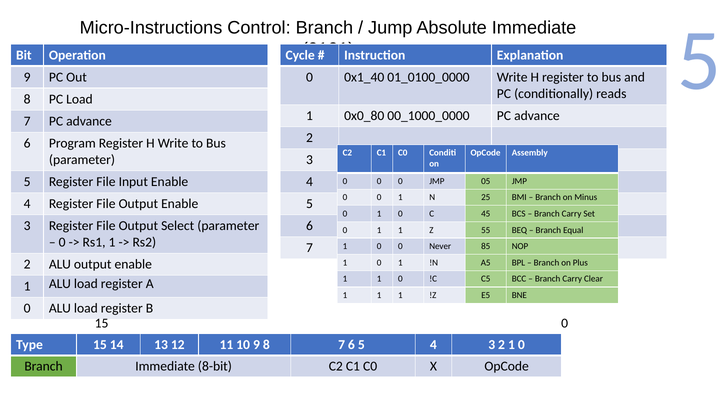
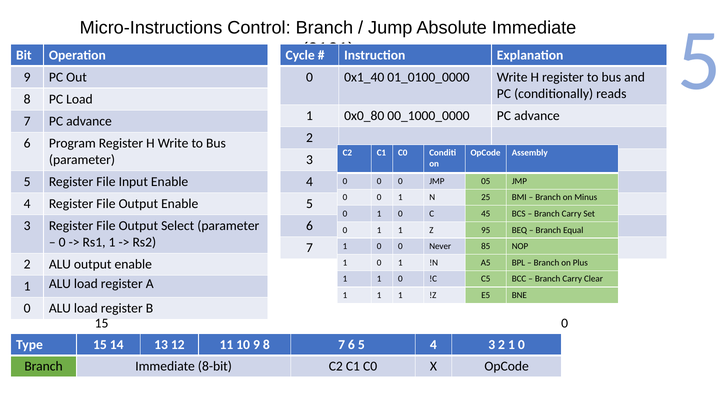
55: 55 -> 95
